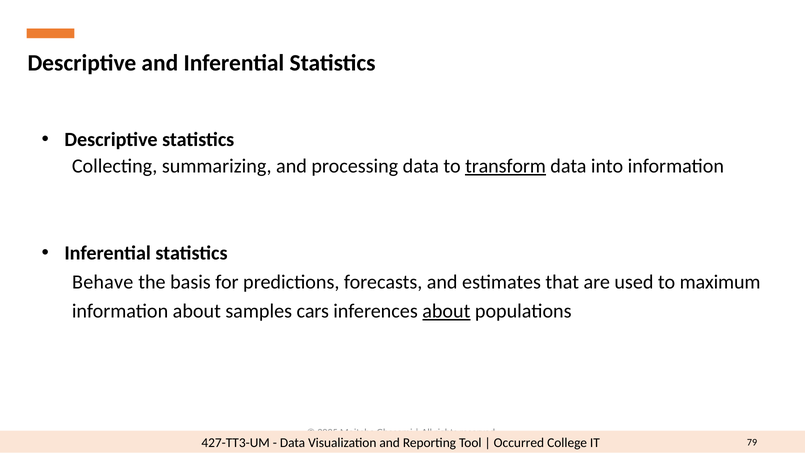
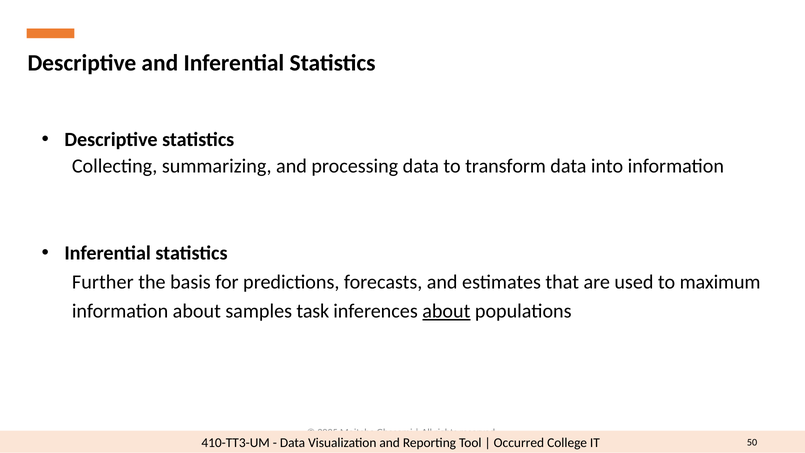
transform underline: present -> none
Behave: Behave -> Further
cars: cars -> task
427-TT3-UM: 427-TT3-UM -> 410-TT3-UM
79: 79 -> 50
